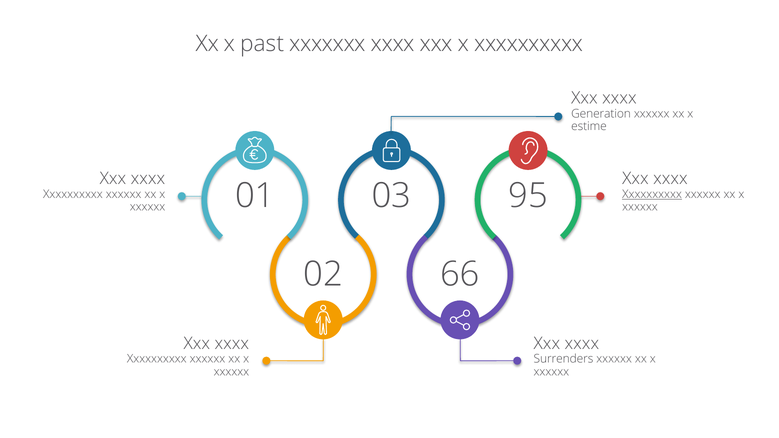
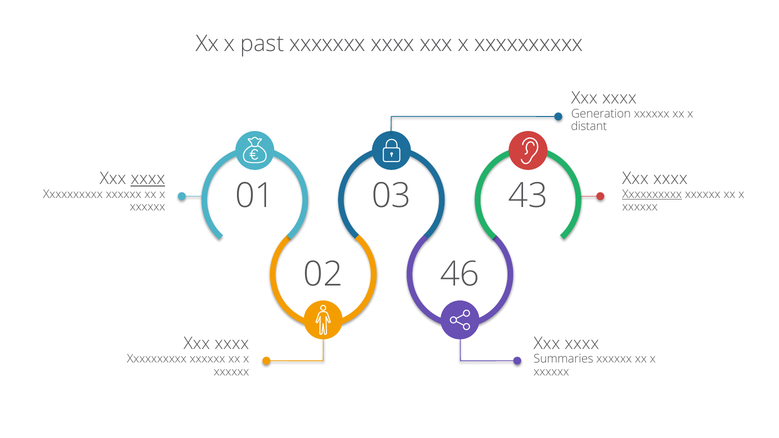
estime: estime -> distant
xxxx at (148, 179) underline: none -> present
95: 95 -> 43
66: 66 -> 46
Surrenders: Surrenders -> Summaries
